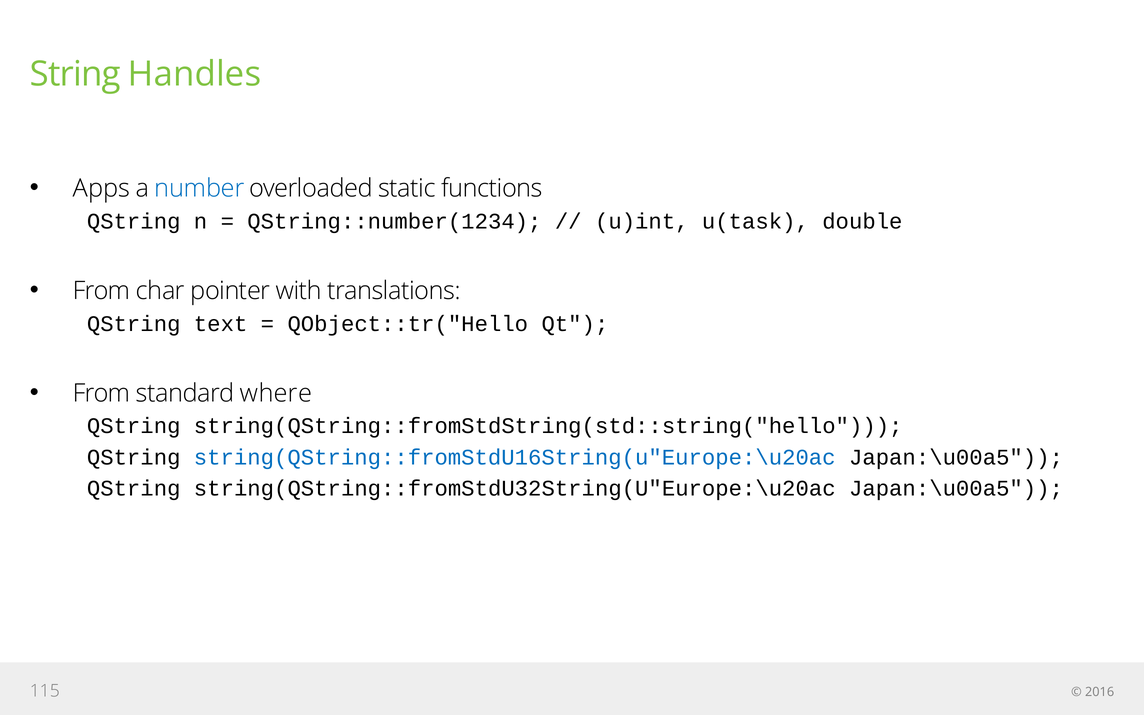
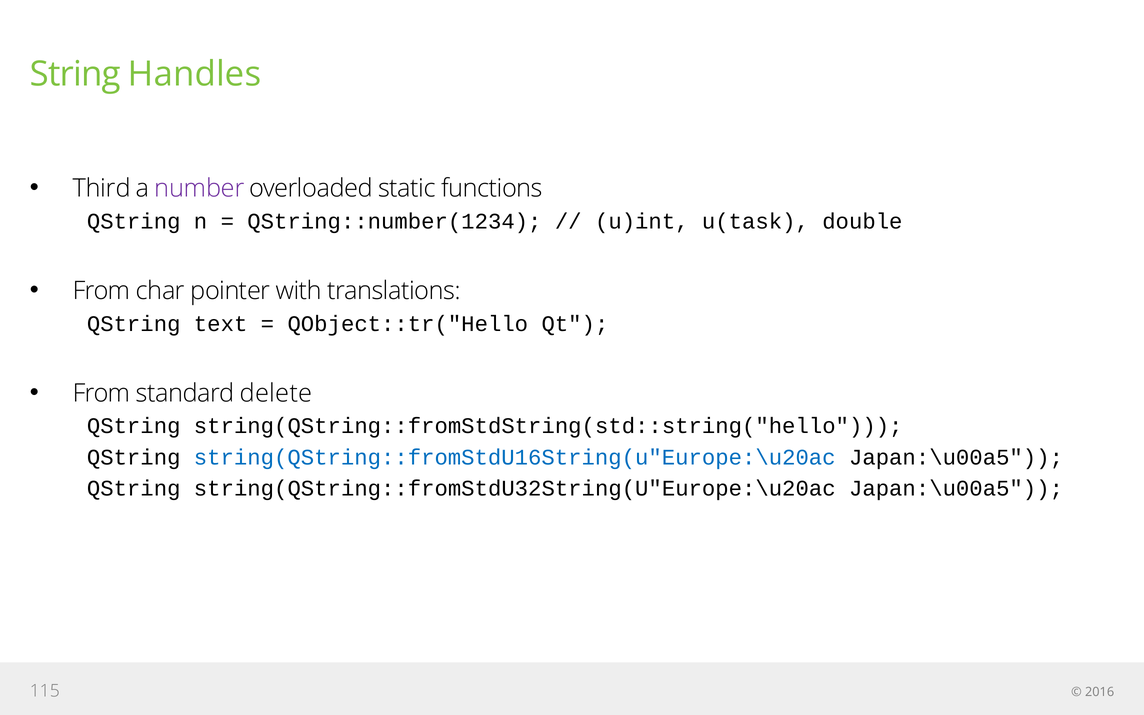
Apps: Apps -> Third
number colour: blue -> purple
where: where -> delete
